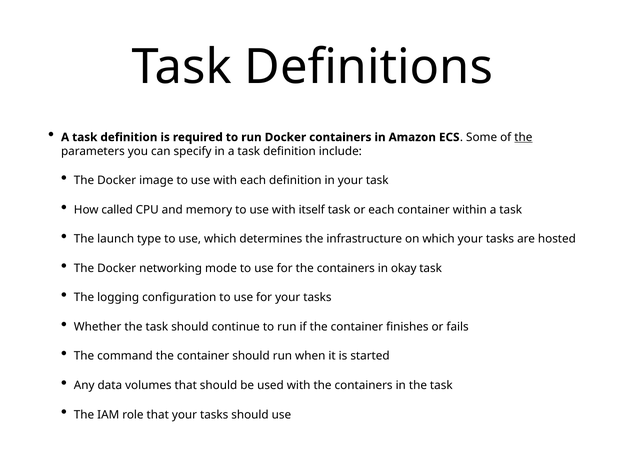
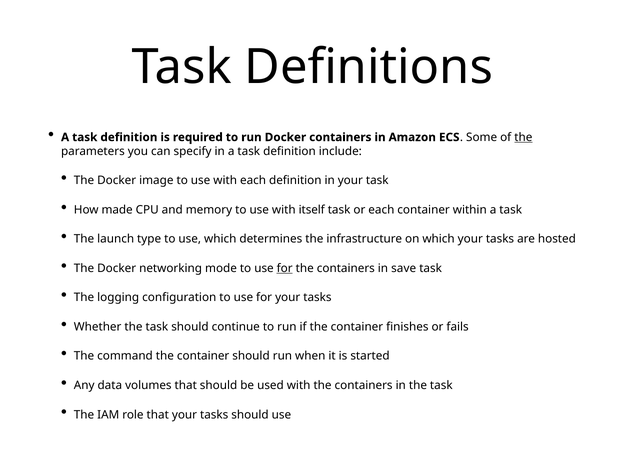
called: called -> made
for at (285, 269) underline: none -> present
okay: okay -> save
